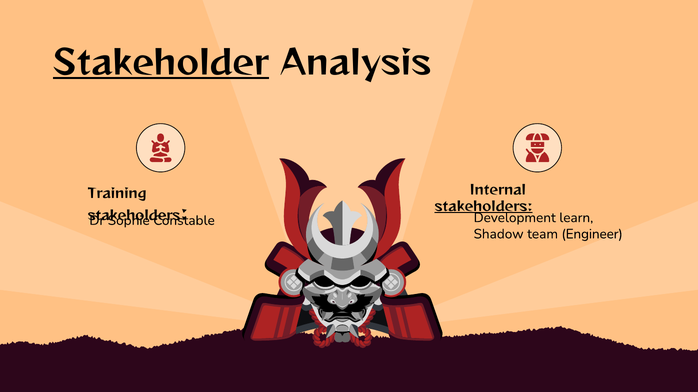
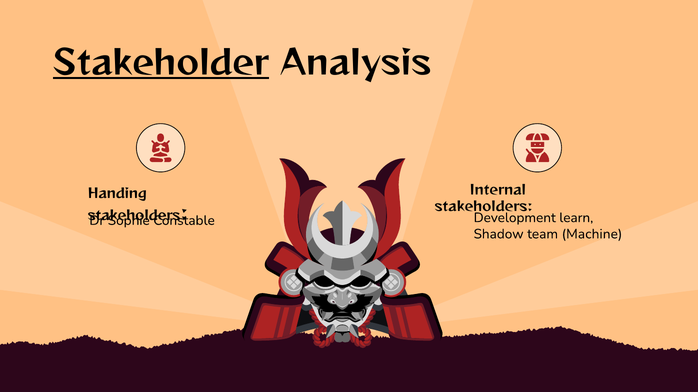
Training: Training -> Handing
stakeholders at (484, 207) underline: present -> none
Engineer: Engineer -> Machine
